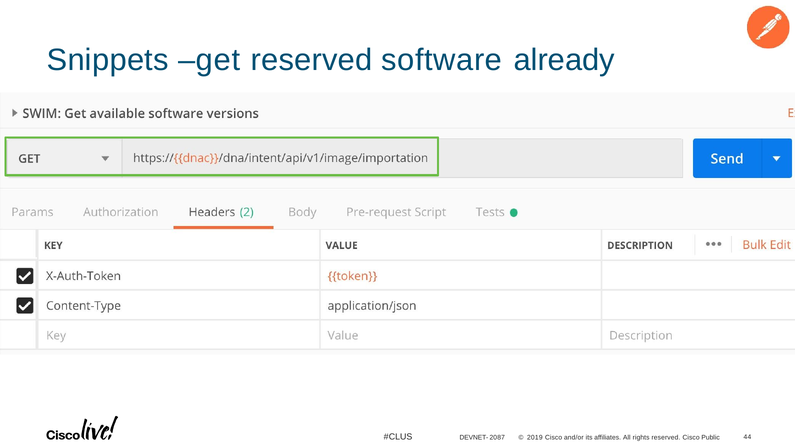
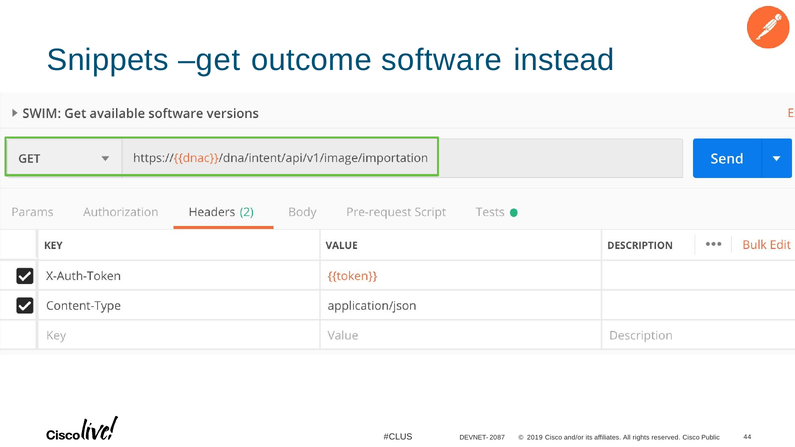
get reserved: reserved -> outcome
already: already -> instead
